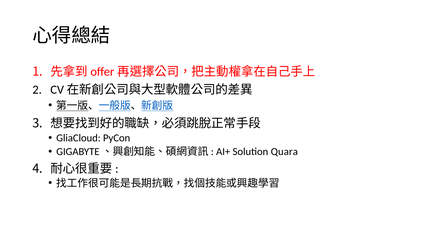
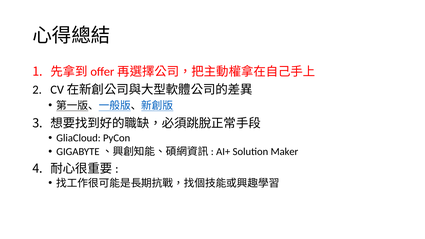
Quara: Quara -> Maker
